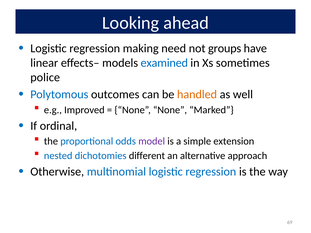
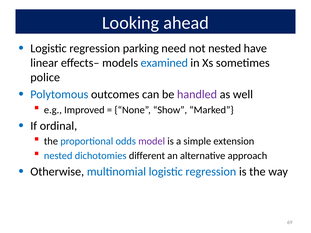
making: making -> parking
not groups: groups -> nested
handled colour: orange -> purple
None None: None -> Show
